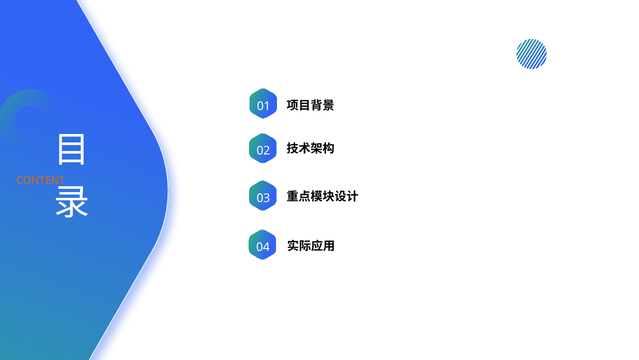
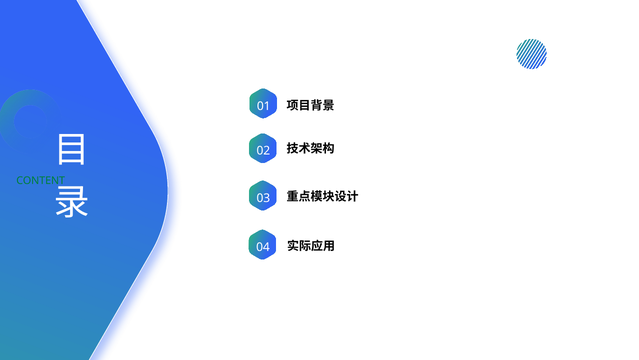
CONTENT colour: orange -> green
